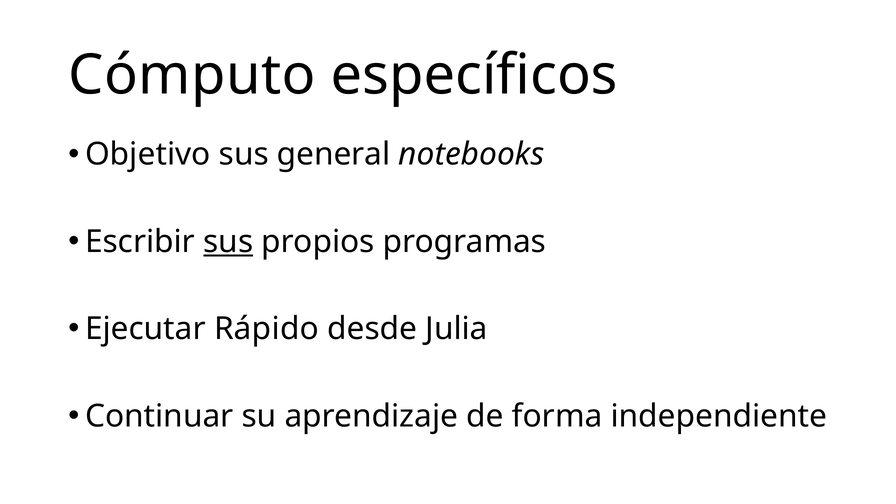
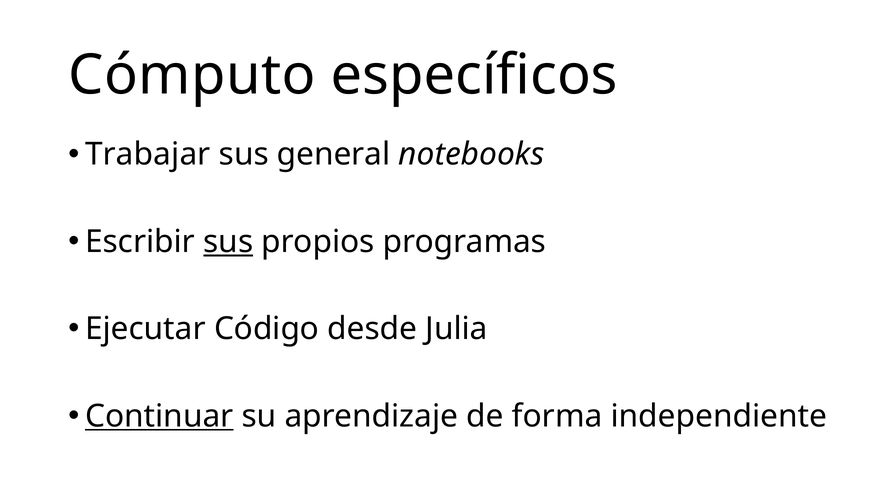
Objetivo: Objetivo -> Trabajar
Rápido: Rápido -> Código
Continuar underline: none -> present
